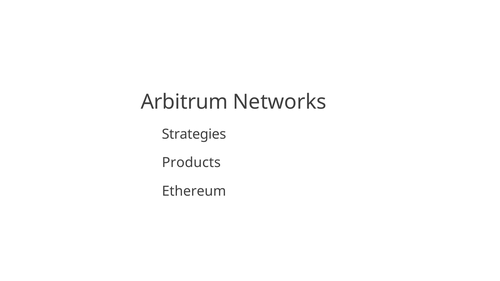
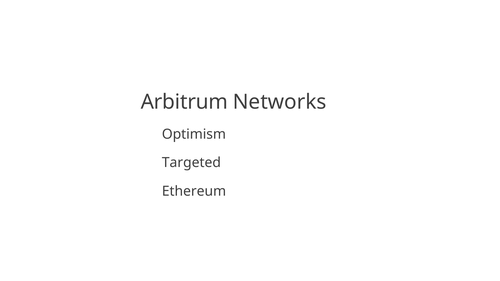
Strategies: Strategies -> Optimism
Products: Products -> Targeted
